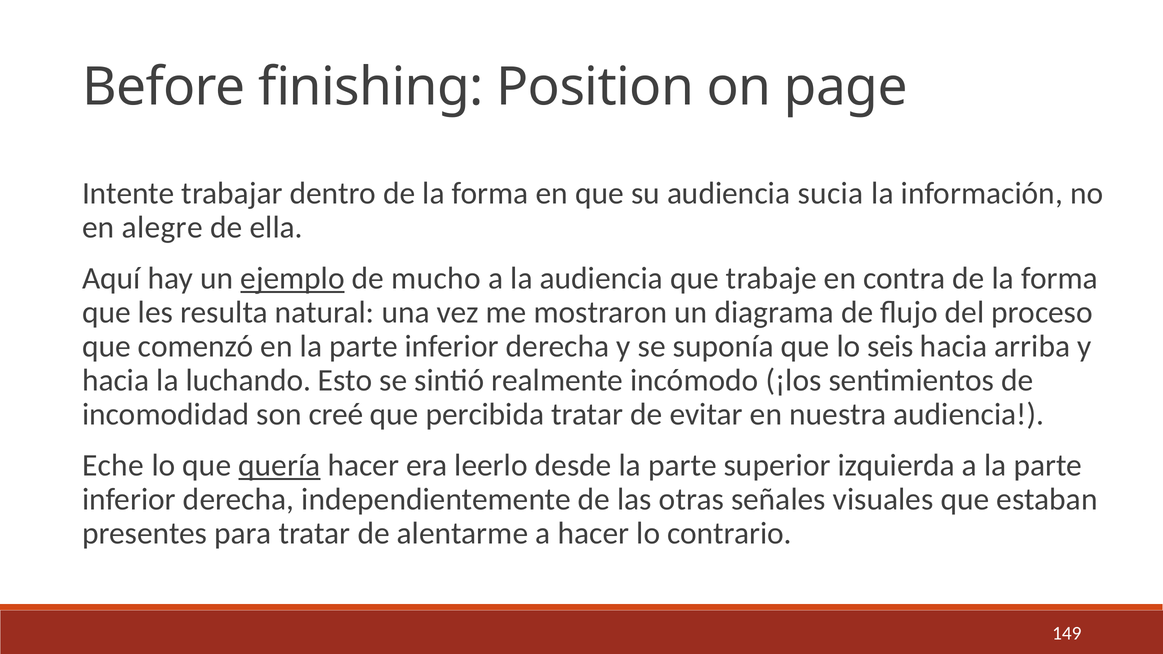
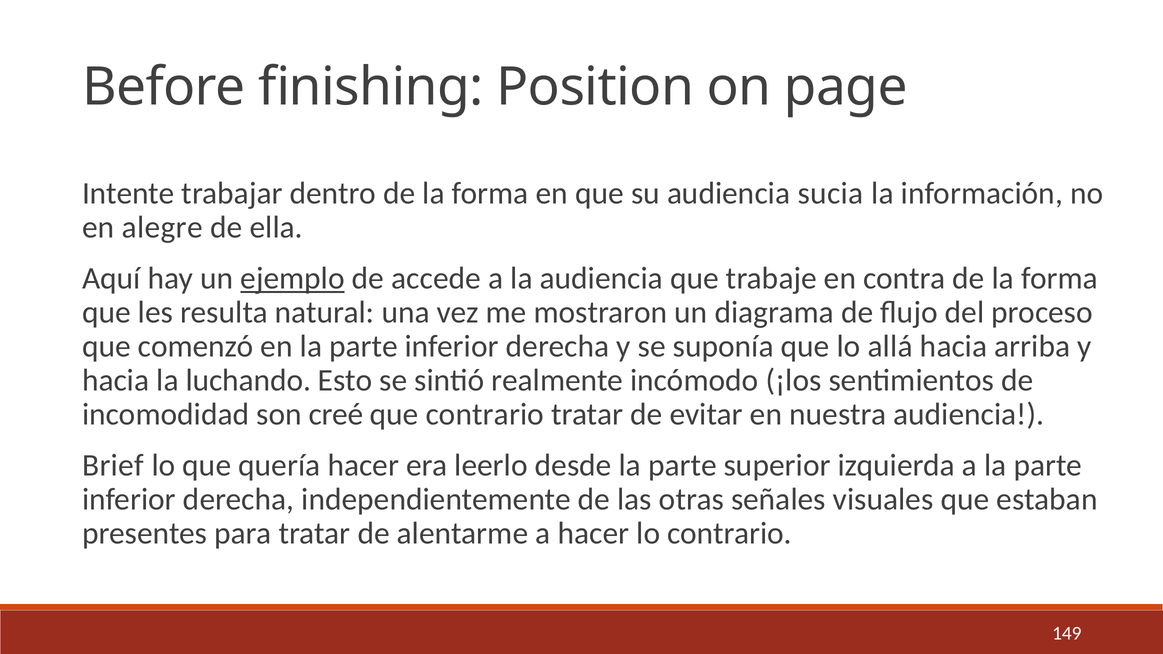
mucho: mucho -> accede
seis: seis -> allá
que percibida: percibida -> contrario
Eche: Eche -> Brief
quería underline: present -> none
